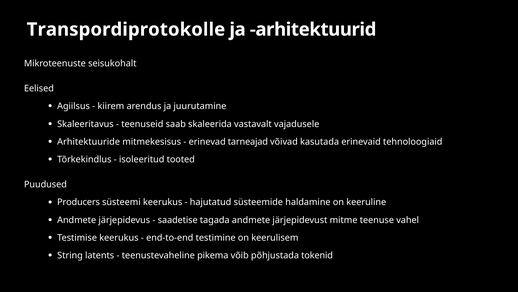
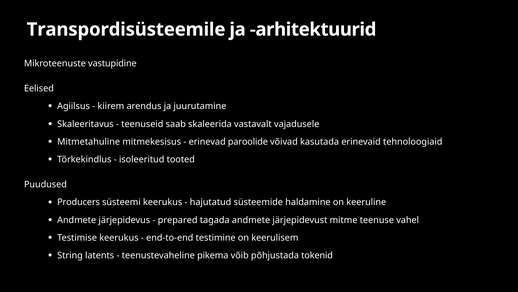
Transpordiprotokolle: Transpordiprotokolle -> Transpordisüsteemile
seisukohalt: seisukohalt -> vastupidine
Arhitektuuride: Arhitektuuride -> Mitmetahuline
tarneajad: tarneajad -> paroolide
saadetise: saadetise -> prepared
